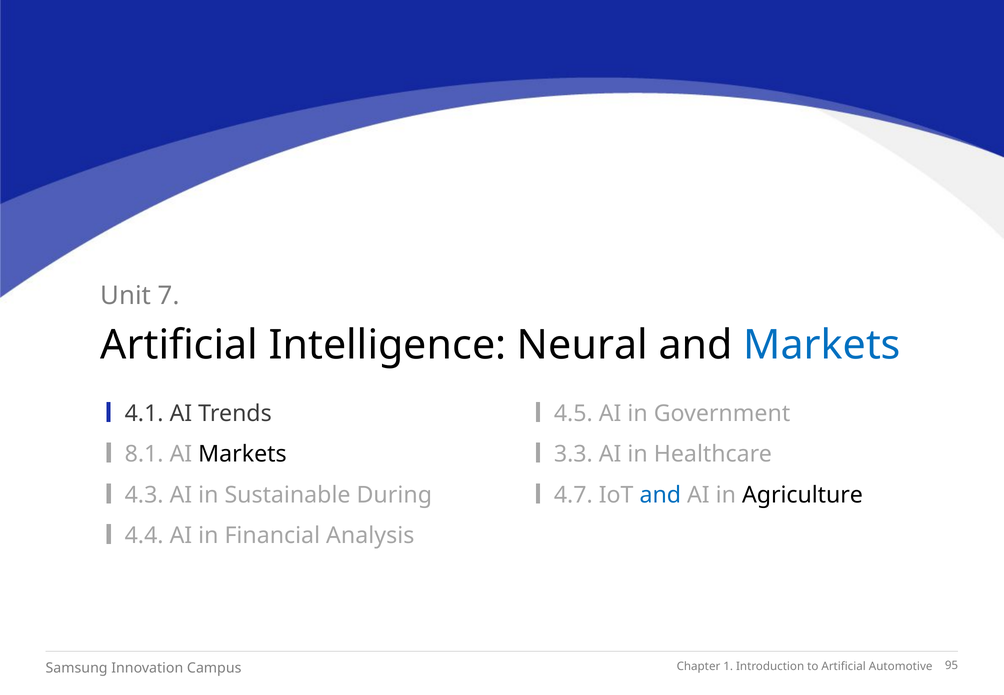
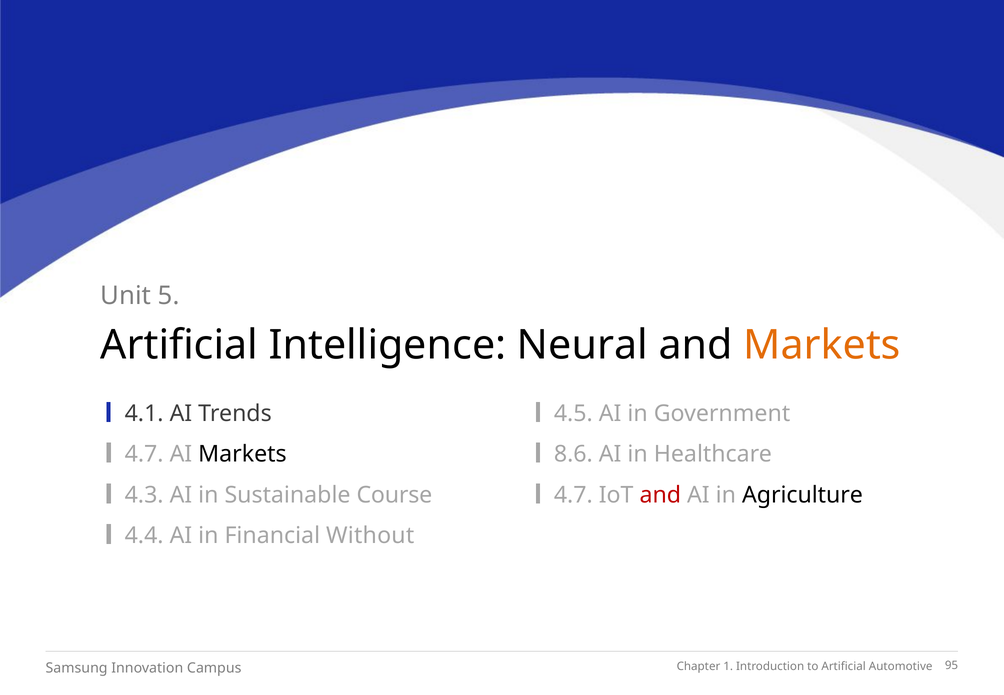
7: 7 -> 5
Markets at (822, 345) colour: blue -> orange
8.1 at (144, 455): 8.1 -> 4.7
3.3: 3.3 -> 8.6
During: During -> Course
and at (660, 495) colour: blue -> red
Analysis: Analysis -> Without
